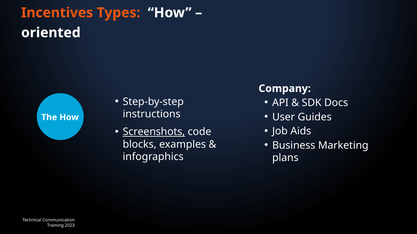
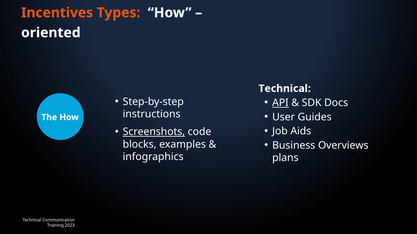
Company at (285, 89): Company -> Technical
API underline: none -> present
Marketing: Marketing -> Overviews
